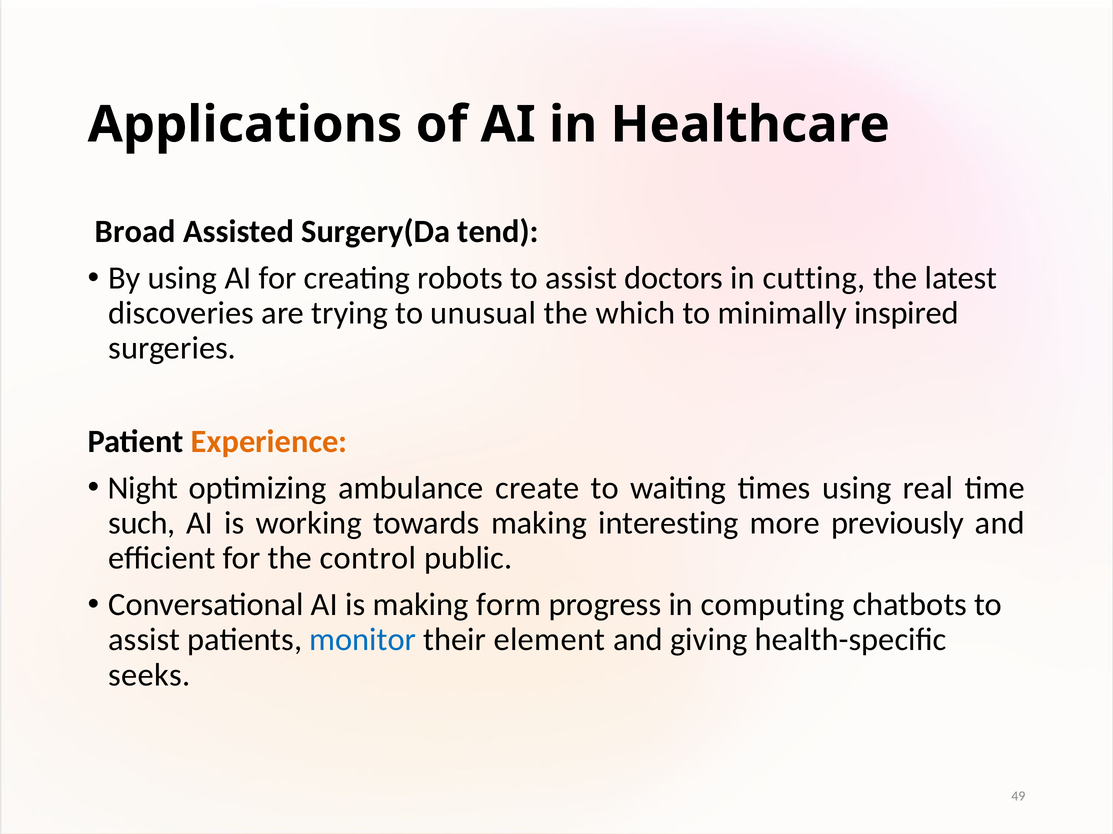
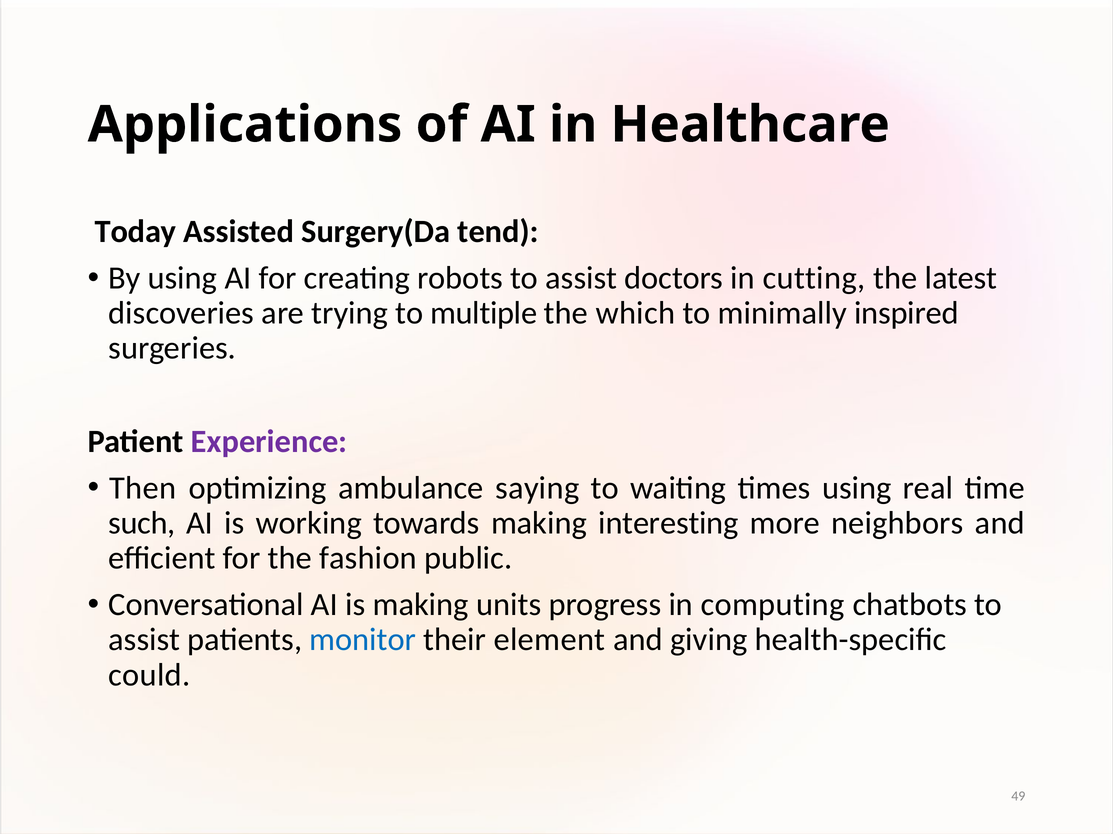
Broad: Broad -> Today
unusual: unusual -> multiple
Experience colour: orange -> purple
Night: Night -> Then
create: create -> saying
previously: previously -> neighbors
control: control -> fashion
form: form -> units
seeks: seeks -> could
